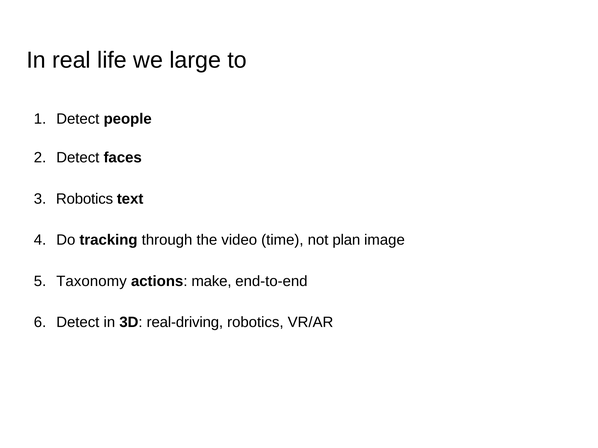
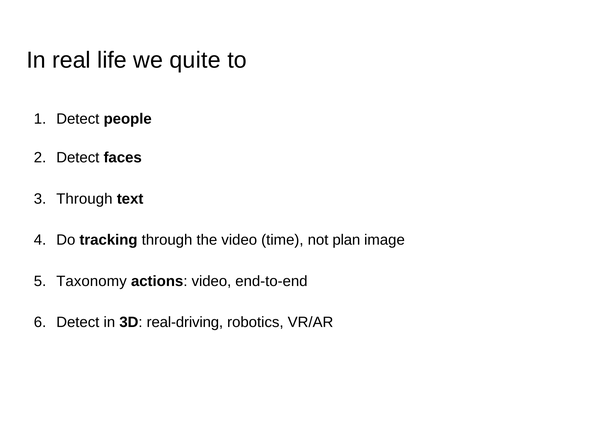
large: large -> quite
Robotics at (85, 199): Robotics -> Through
actions make: make -> video
